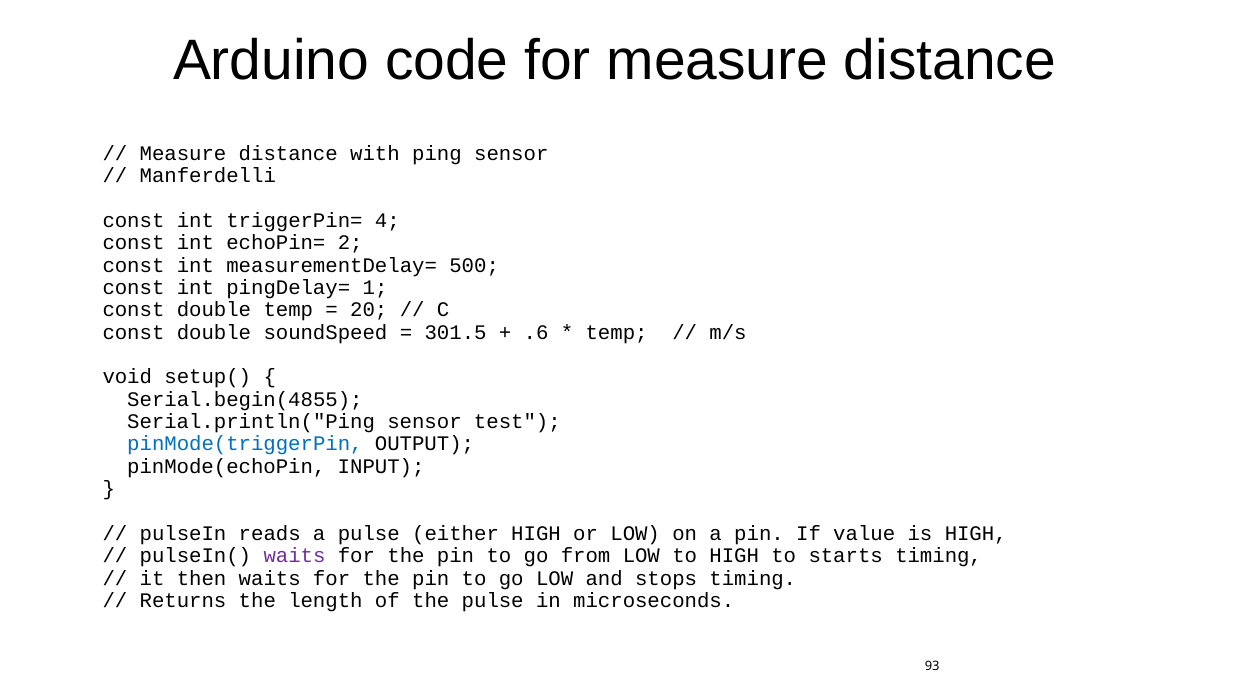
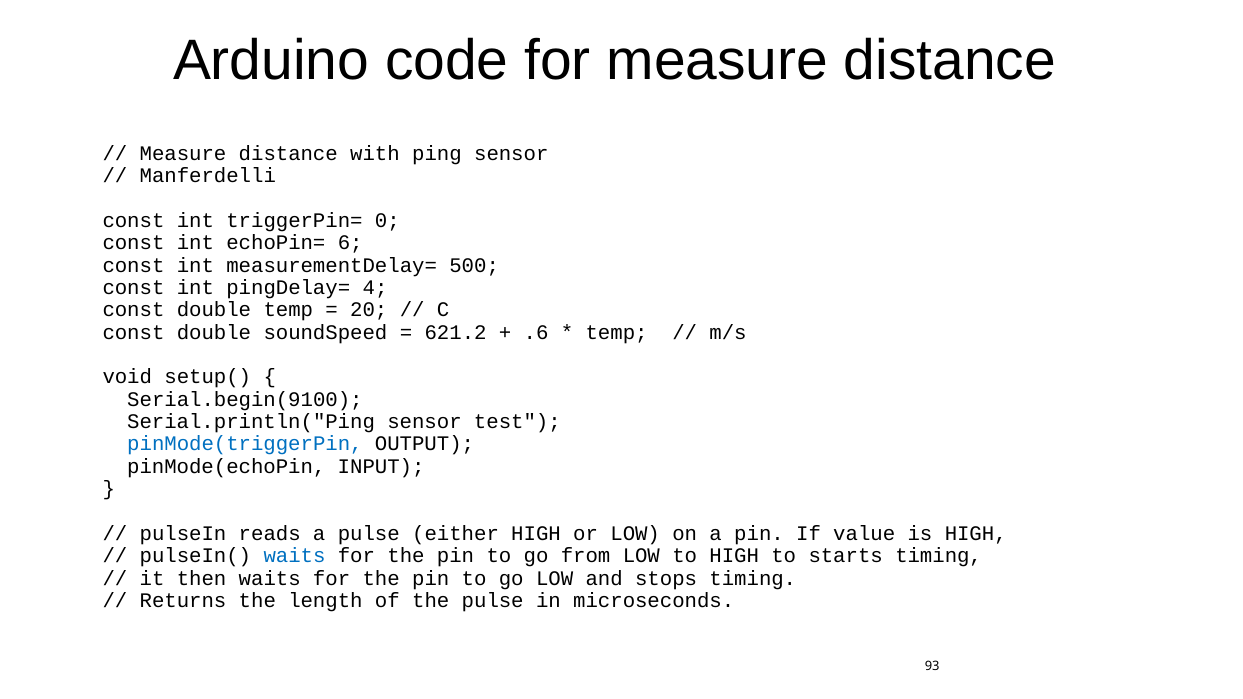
4: 4 -> 0
2: 2 -> 6
1: 1 -> 4
301.5: 301.5 -> 621.2
Serial.begin(4855: Serial.begin(4855 -> Serial.begin(9100
waits at (294, 556) colour: purple -> blue
